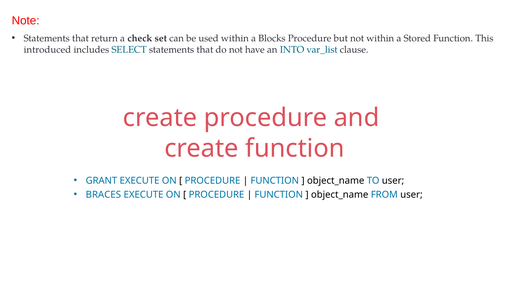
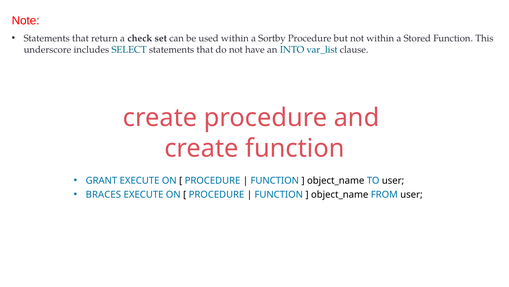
Blocks: Blocks -> Sortby
introduced: introduced -> underscore
